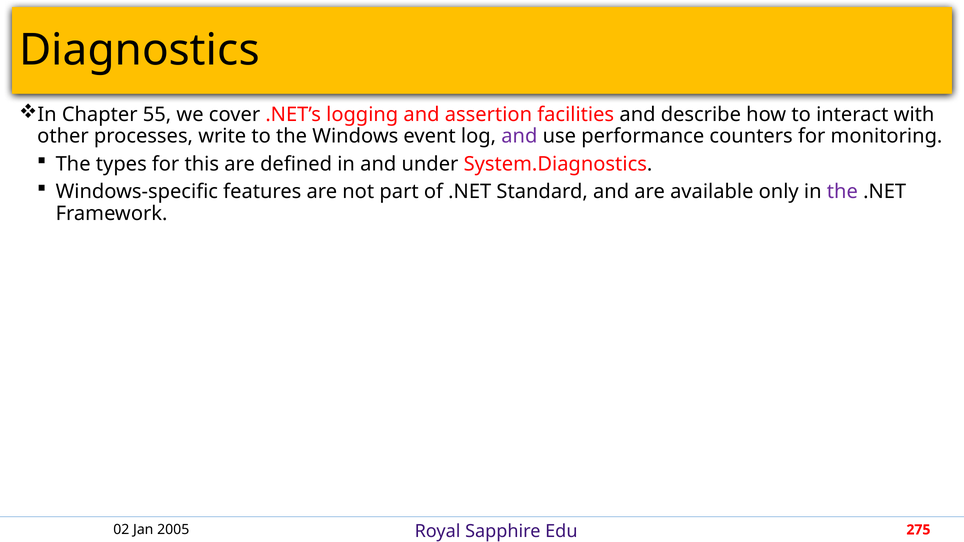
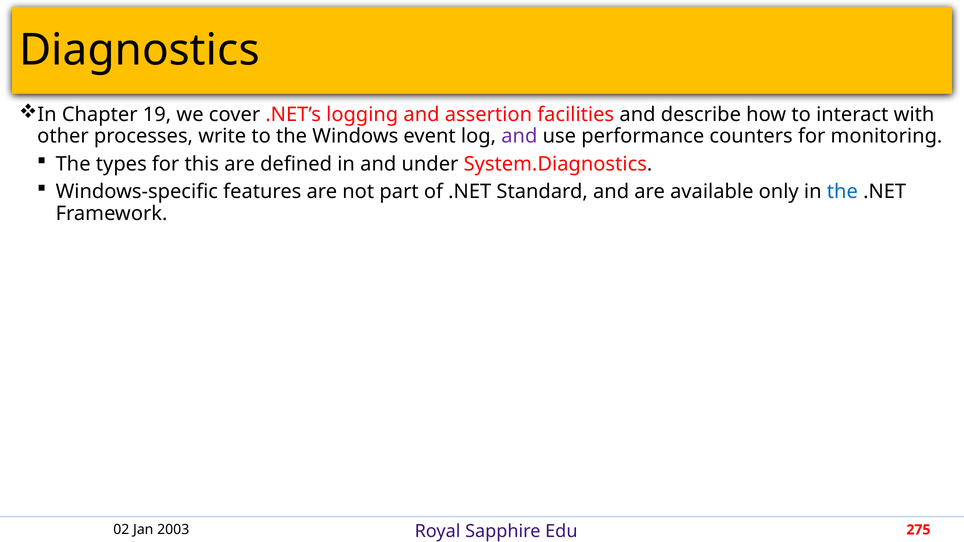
55: 55 -> 19
the at (842, 192) colour: purple -> blue
2005: 2005 -> 2003
